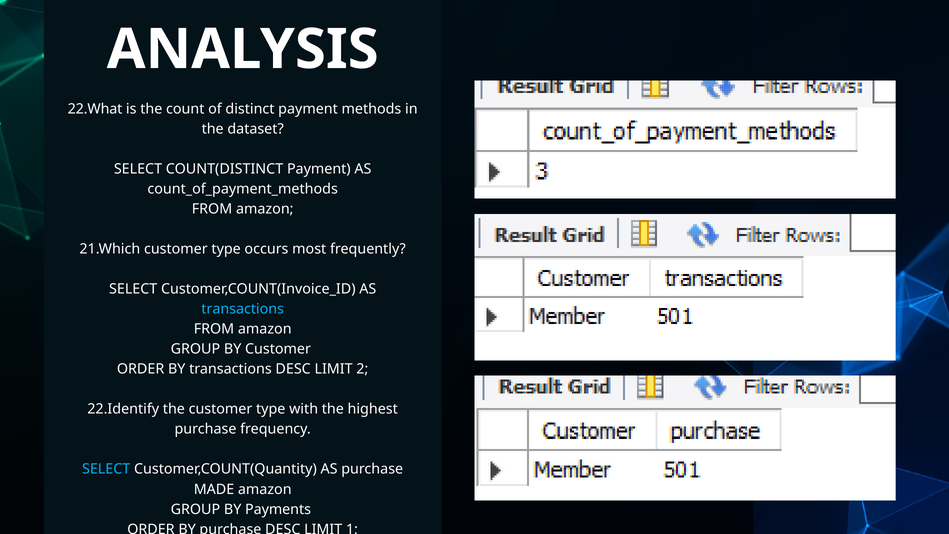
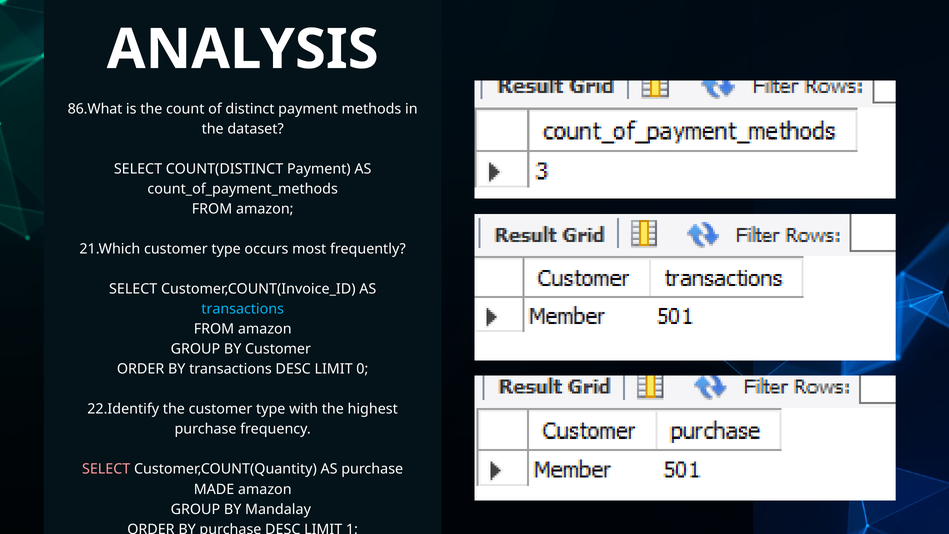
22.What: 22.What -> 86.What
2: 2 -> 0
SELECT at (106, 469) colour: light blue -> pink
Payments: Payments -> Mandalay
